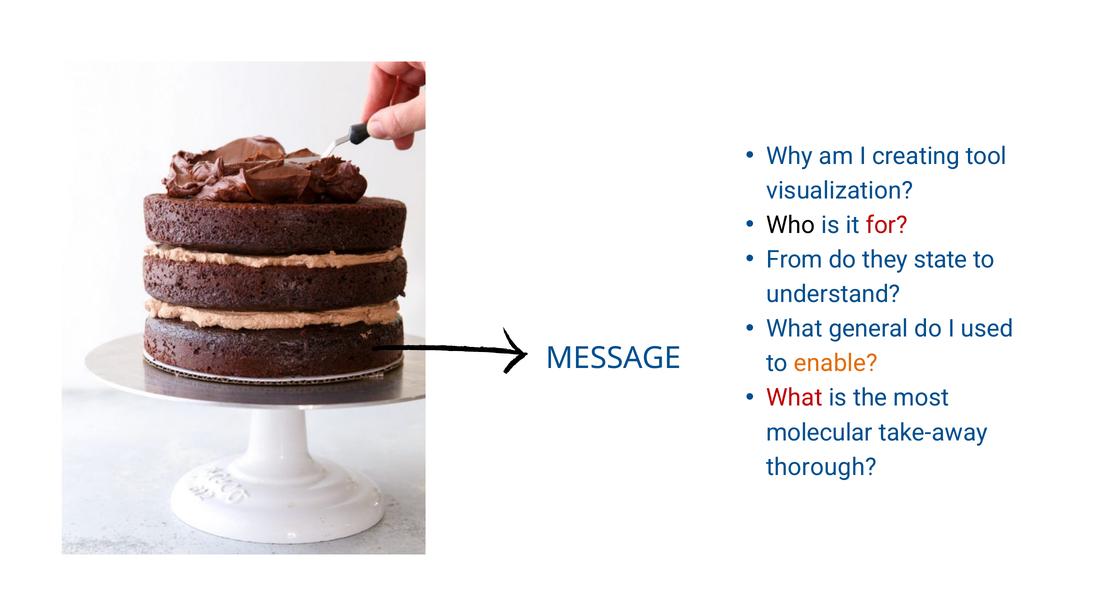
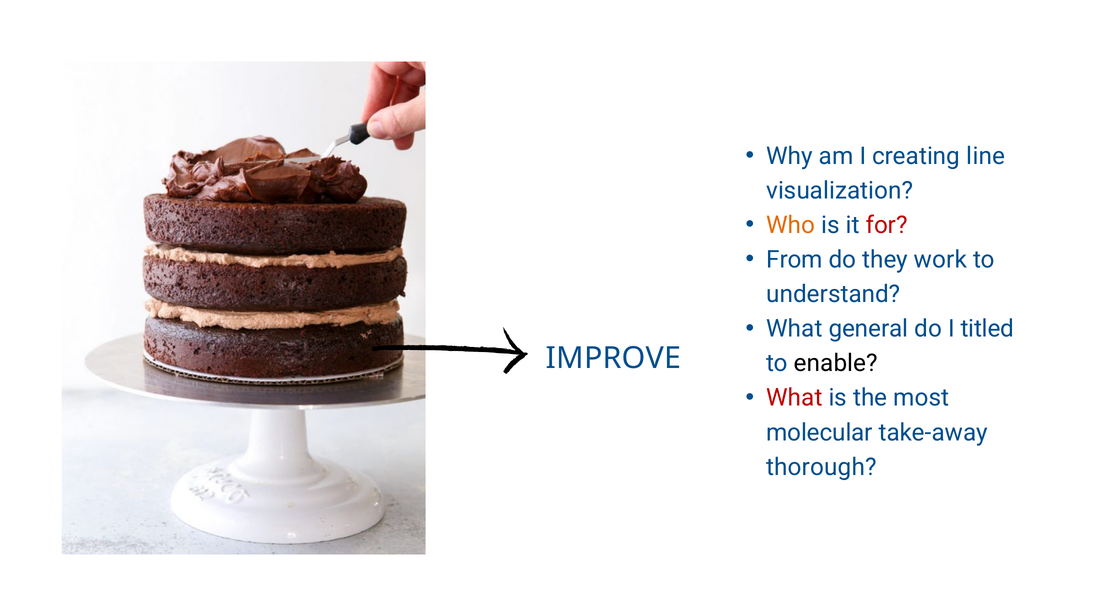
tool: tool -> line
Who colour: black -> orange
state: state -> work
used: used -> titled
MESSAGE: MESSAGE -> IMPROVE
enable colour: orange -> black
